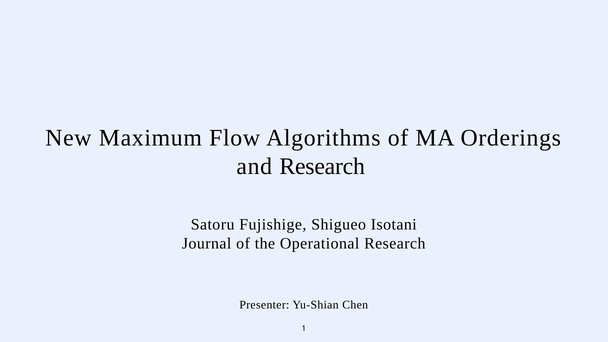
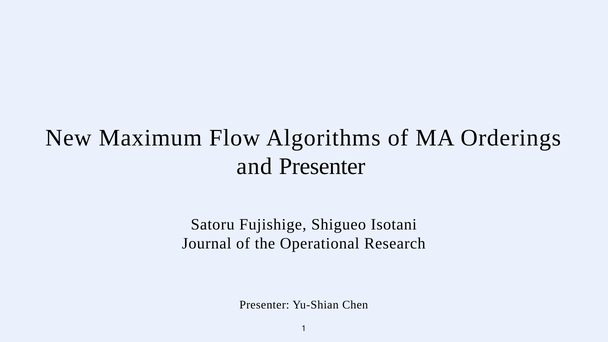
and Research: Research -> Presenter
